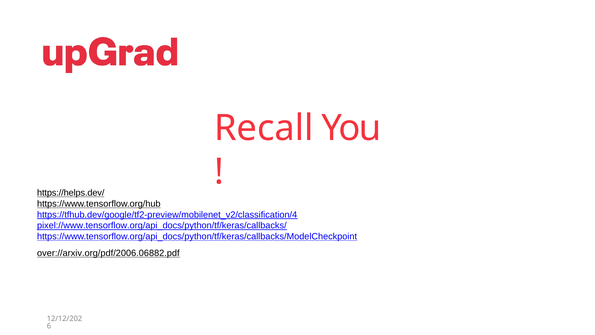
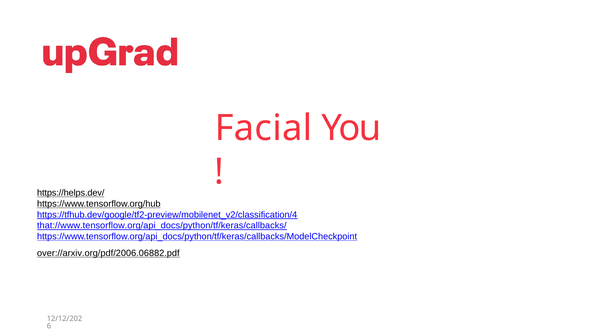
Recall: Recall -> Facial
pixel://www.tensorflow.org/api_docs/python/tf/keras/callbacks/: pixel://www.tensorflow.org/api_docs/python/tf/keras/callbacks/ -> that://www.tensorflow.org/api_docs/python/tf/keras/callbacks/
